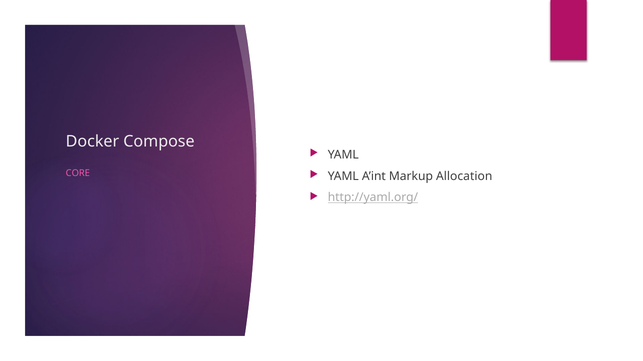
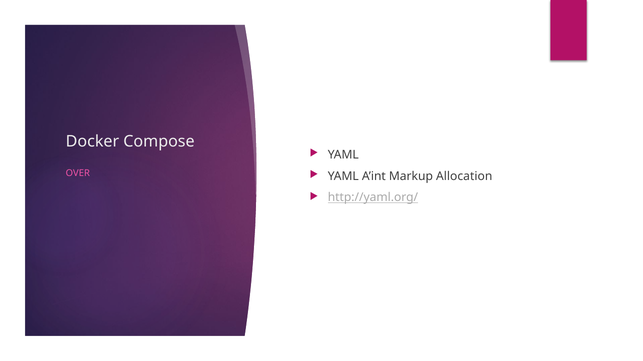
CORE: CORE -> OVER
